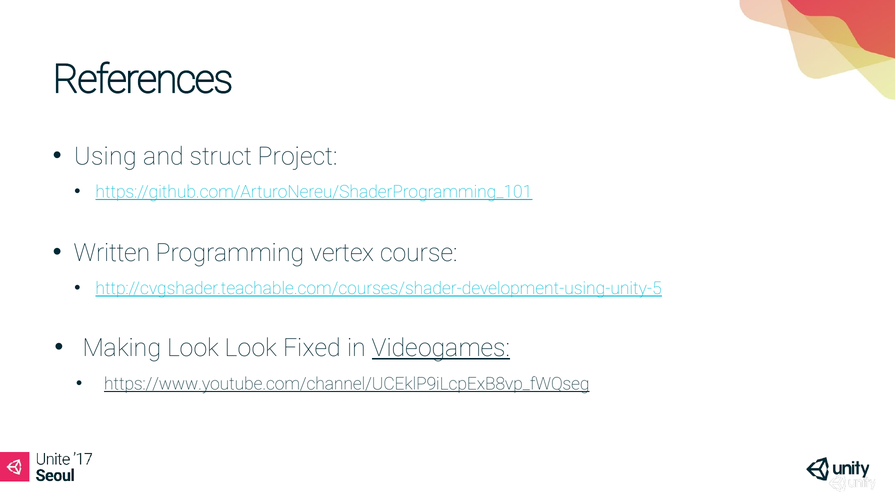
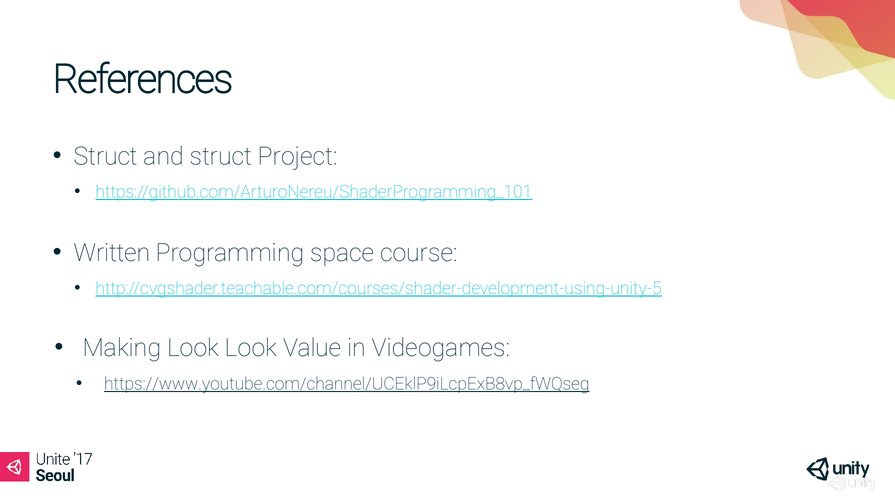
Using at (106, 156): Using -> Struct
vertex: vertex -> space
Fixed: Fixed -> Value
Videogames underline: present -> none
